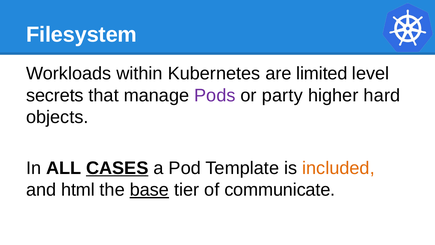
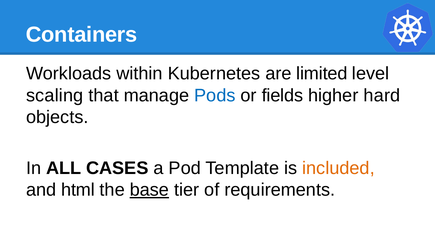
Filesystem: Filesystem -> Containers
secrets: secrets -> scaling
Pods colour: purple -> blue
party: party -> fields
CASES underline: present -> none
communicate: communicate -> requirements
